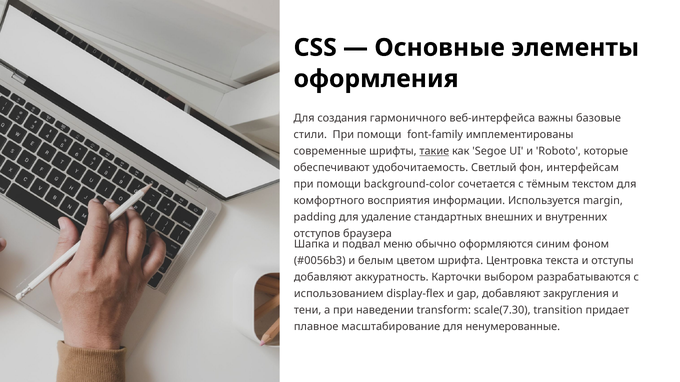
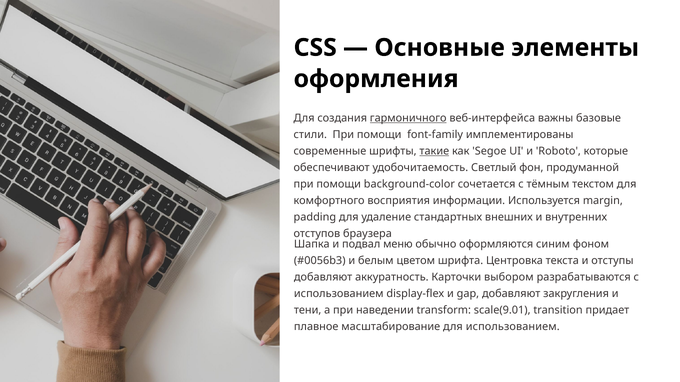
гармоничного underline: none -> present
интерфейсам: интерфейсам -> продуманной
scale(7.30: scale(7.30 -> scale(9.01
для ненумерованные: ненумерованные -> использованием
